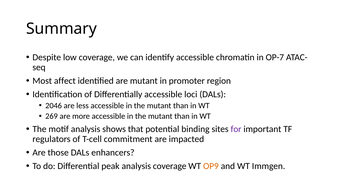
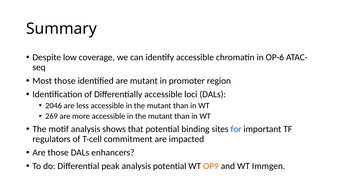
OP-7: OP-7 -> OP-6
Most affect: affect -> those
for colour: purple -> blue
analysis coverage: coverage -> potential
